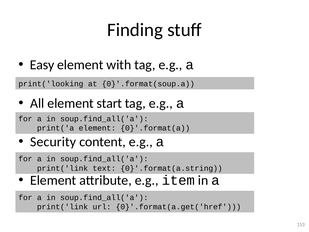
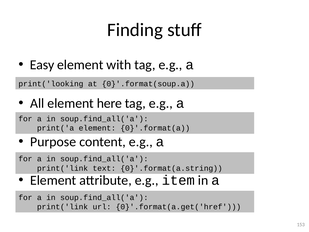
start: start -> here
Security: Security -> Purpose
